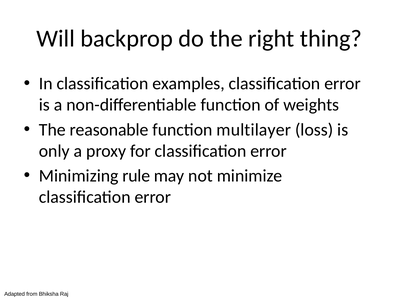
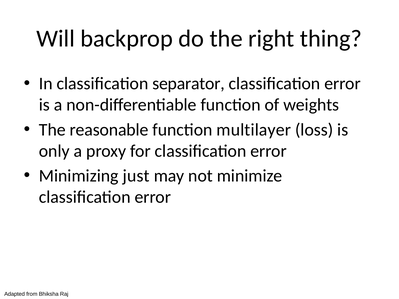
examples: examples -> separator
rule: rule -> just
